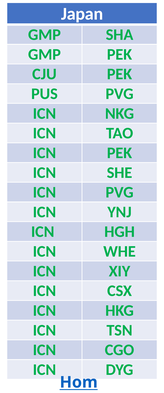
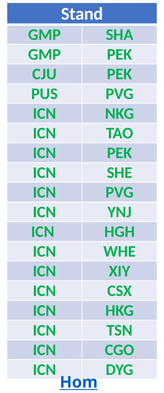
Japan: Japan -> Stand
